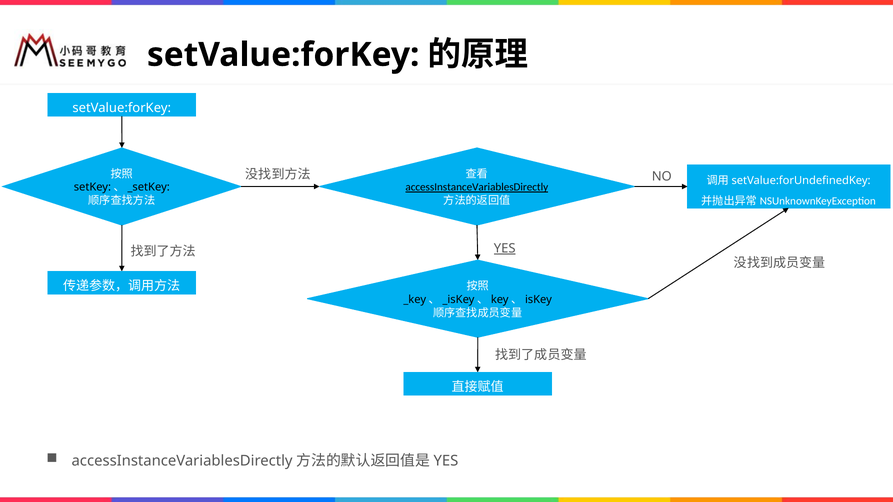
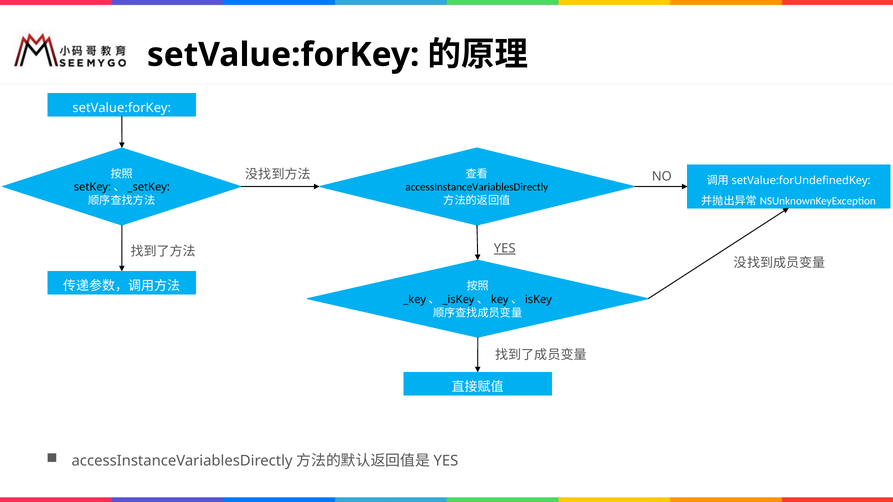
accessInstanceVariablesDirectly at (477, 187) underline: present -> none
